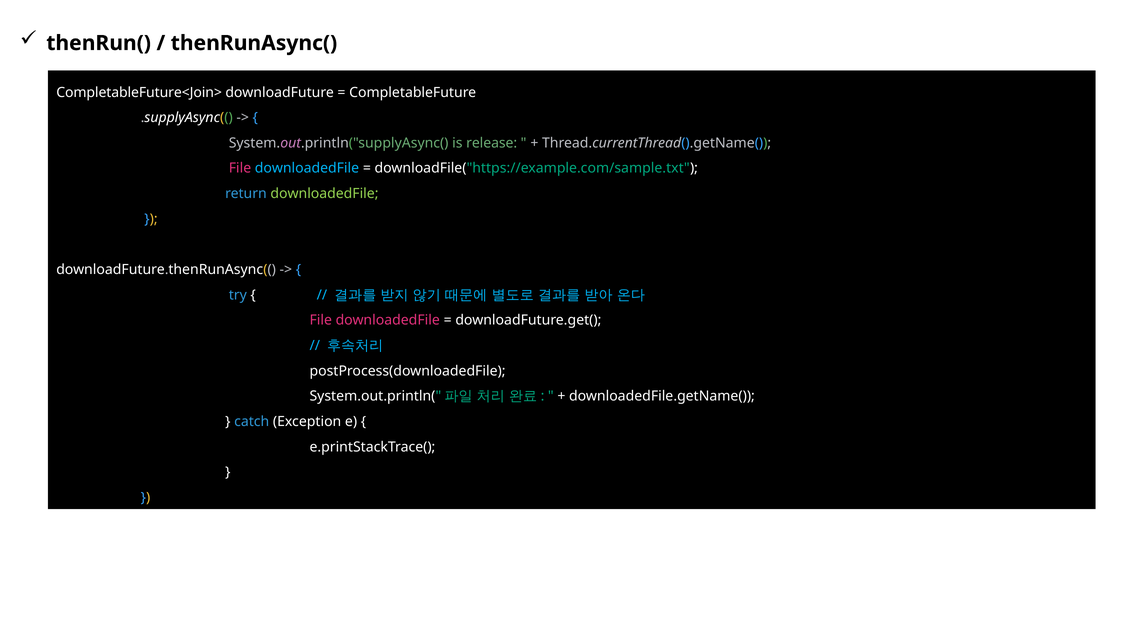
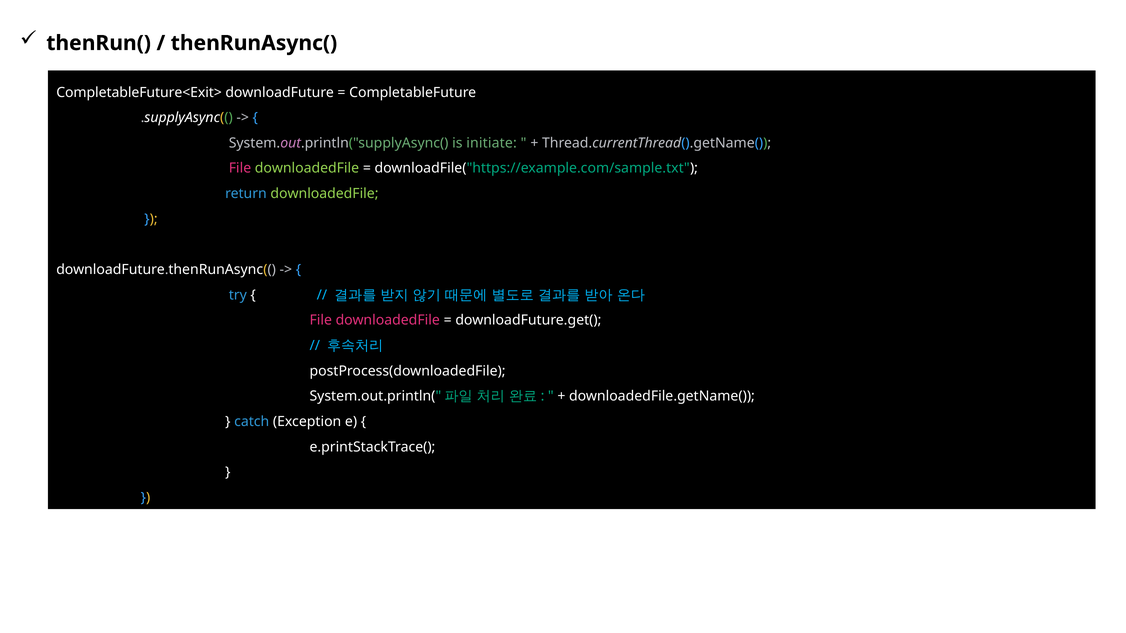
CompletableFuture<Join>: CompletableFuture<Join> -> CompletableFuture<Exit>
release: release -> initiate
downloadedFile at (307, 168) colour: light blue -> light green
